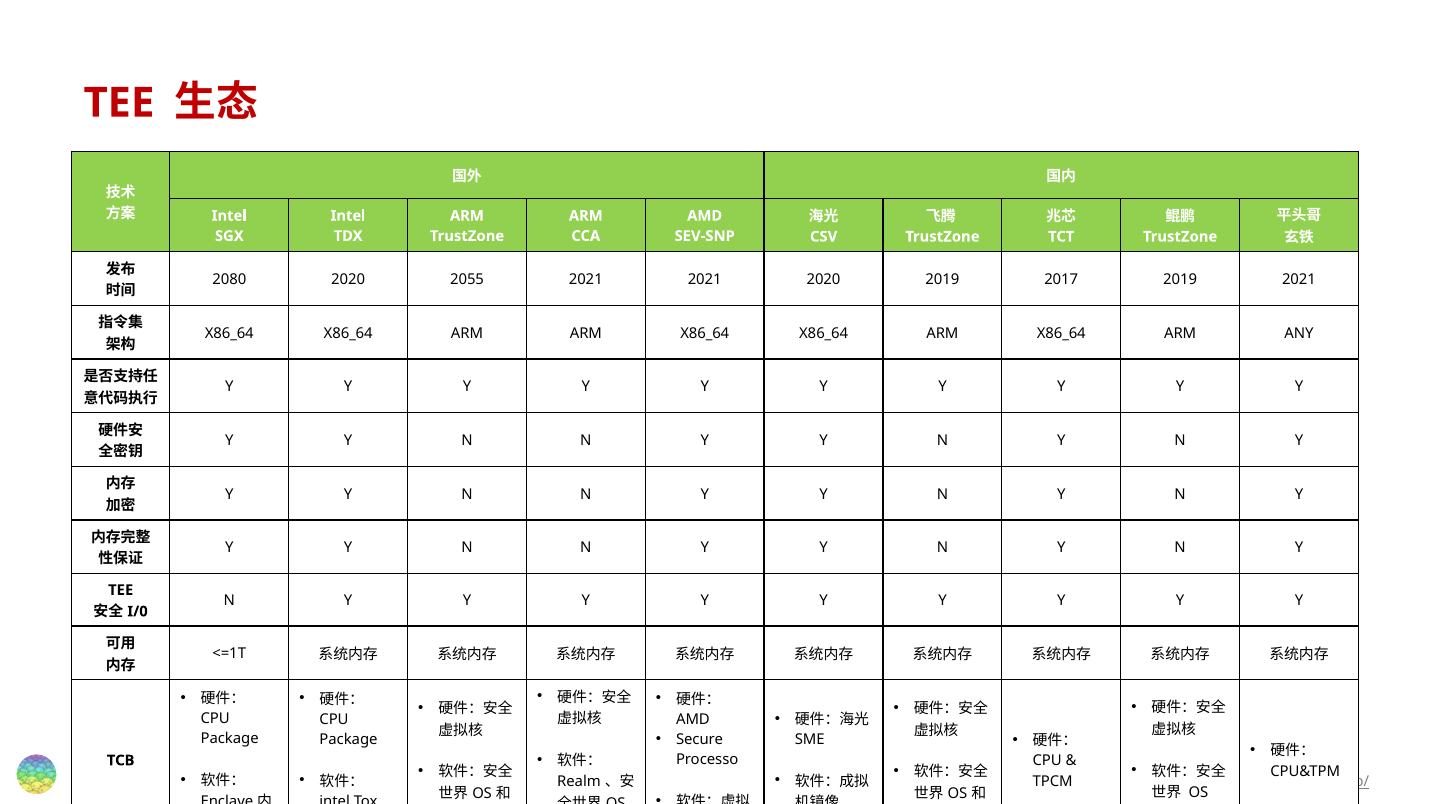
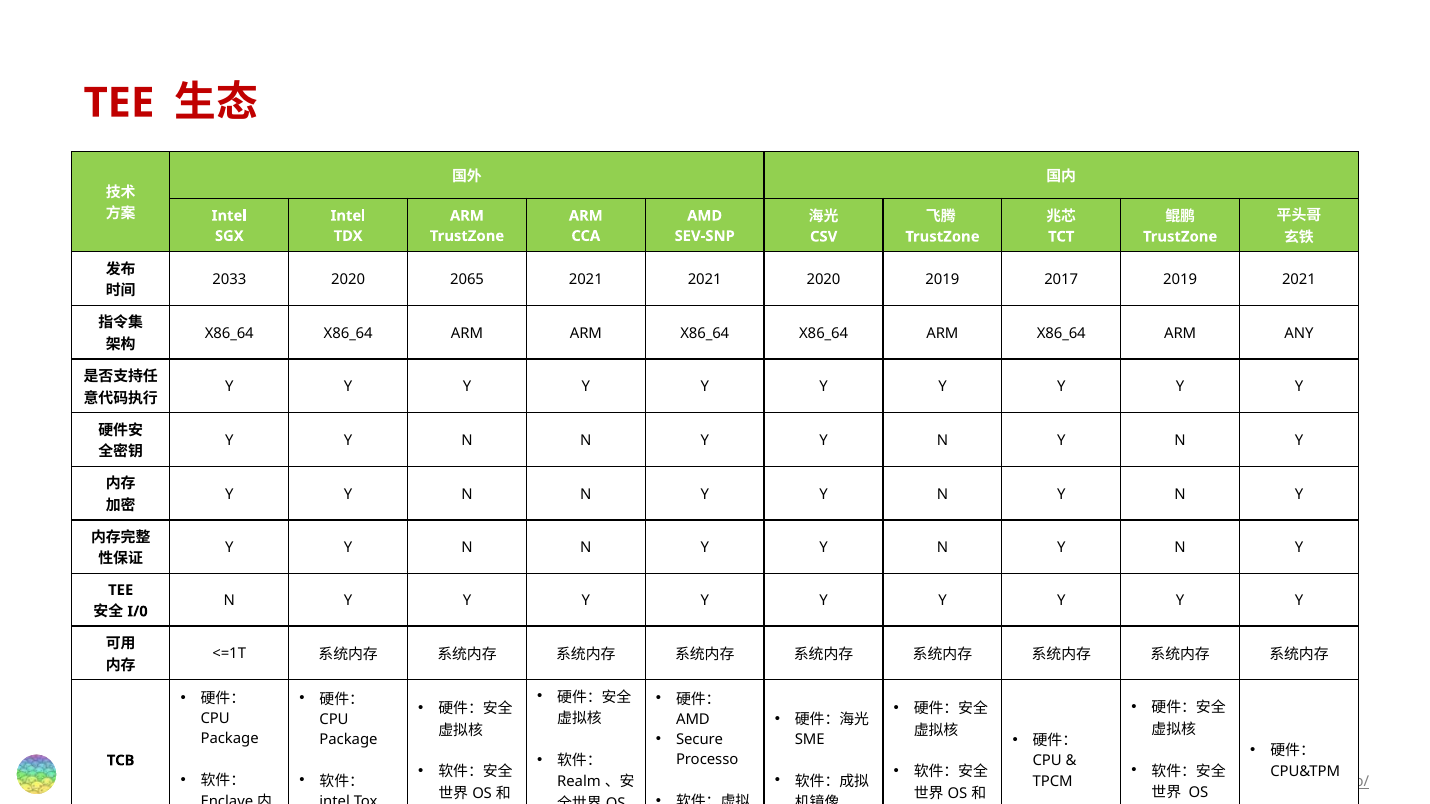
2080: 2080 -> 2033
2055: 2055 -> 2065
